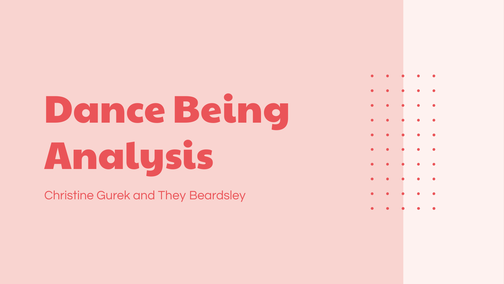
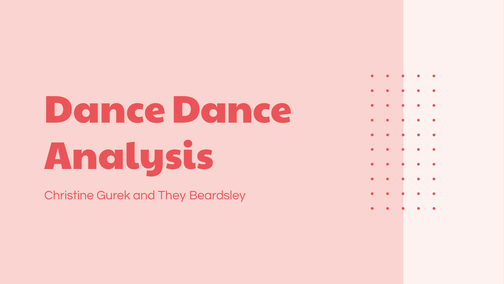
Dance Being: Being -> Dance
